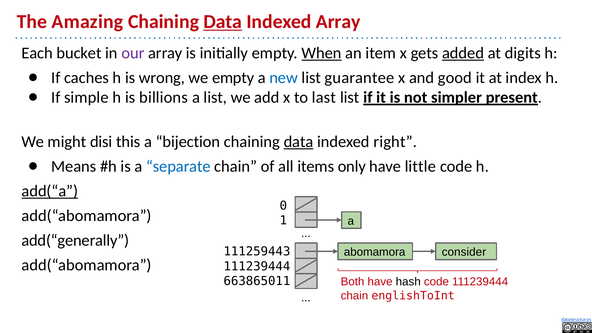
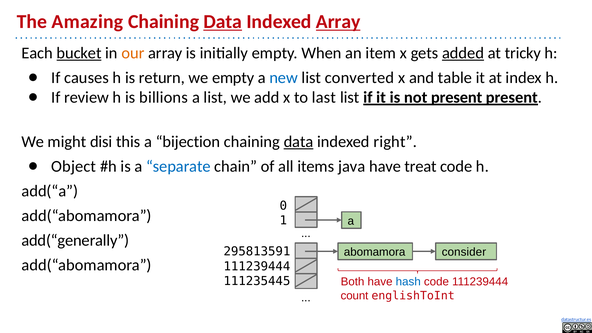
Array at (338, 22) underline: none -> present
bucket underline: none -> present
our colour: purple -> orange
When underline: present -> none
digits: digits -> tricky
caches: caches -> causes
wrong: wrong -> return
guarantee: guarantee -> converted
good: good -> table
simple: simple -> review
not simpler: simpler -> present
Means: Means -> Object
only: only -> java
little: little -> treat
add(“a underline: present -> none
111259443: 111259443 -> 295813591
663865011: 663865011 -> 111235445
hash colour: black -> blue
chain at (354, 296): chain -> count
